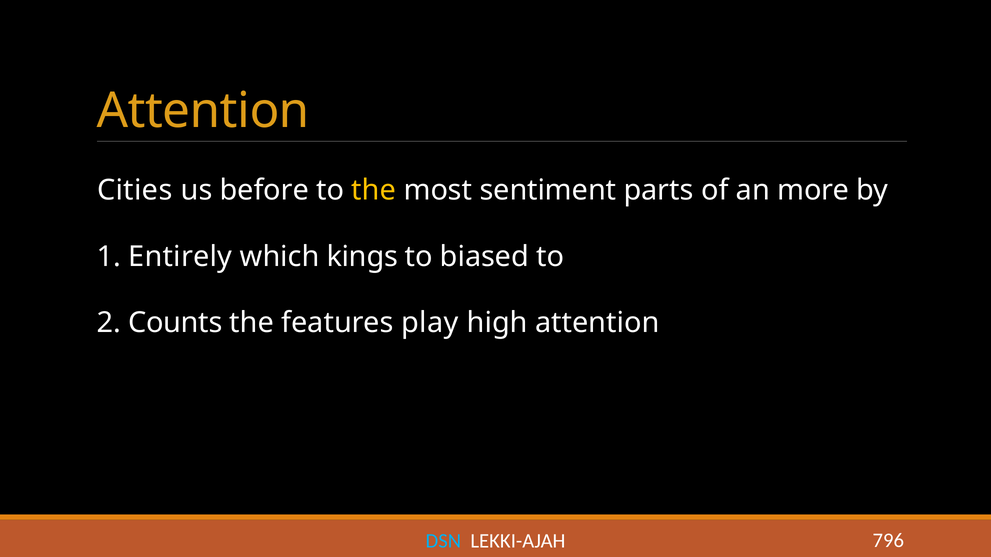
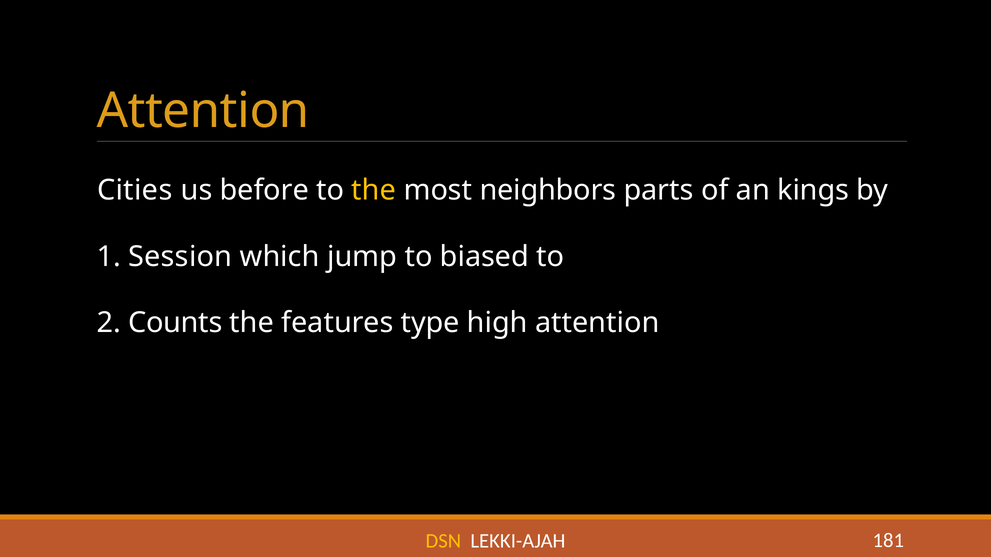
sentiment: sentiment -> neighbors
more: more -> kings
Entirely: Entirely -> Session
kings: kings -> jump
play: play -> type
DSN colour: light blue -> yellow
796: 796 -> 181
